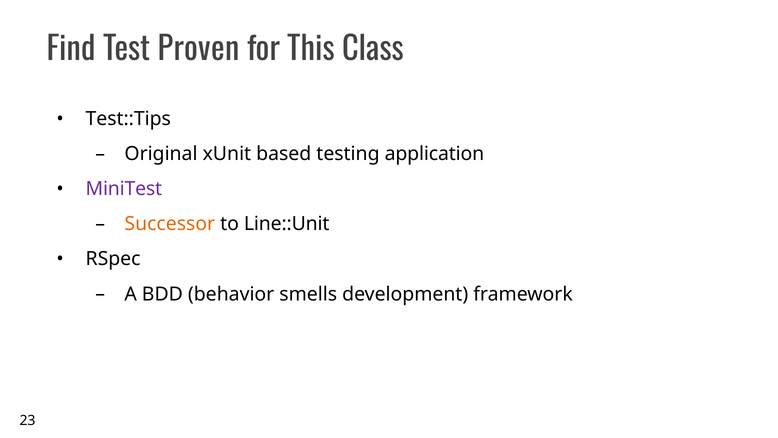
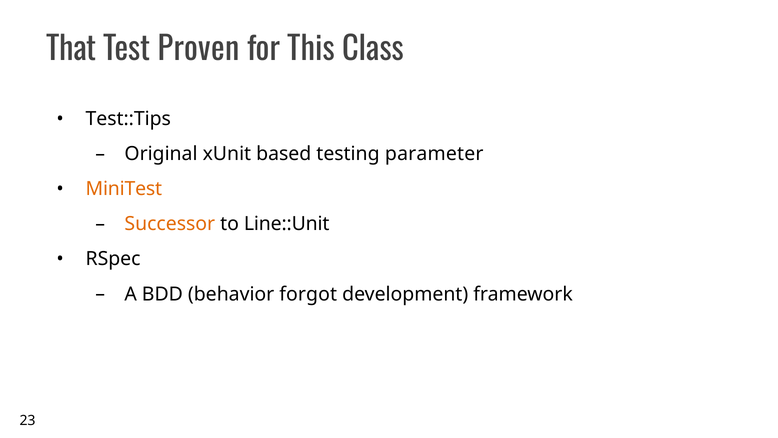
Find: Find -> That
application: application -> parameter
MiniTest colour: purple -> orange
smells: smells -> forgot
